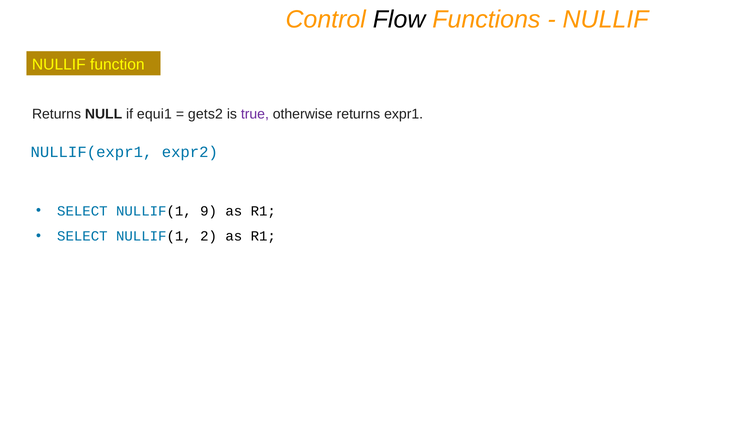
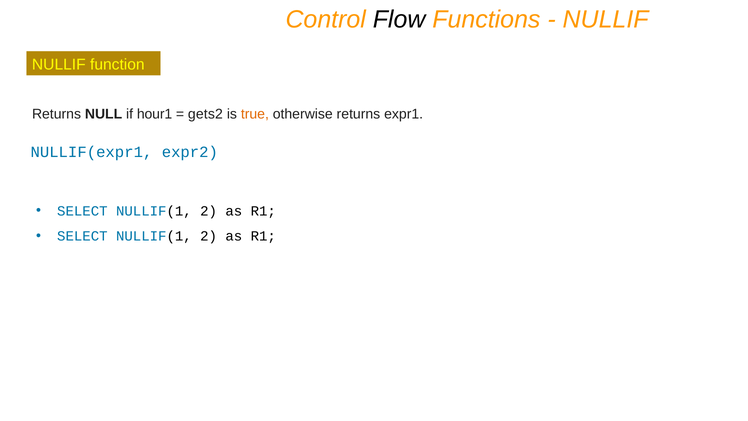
equi1: equi1 -> hour1
true colour: purple -> orange
9 at (209, 211): 9 -> 2
